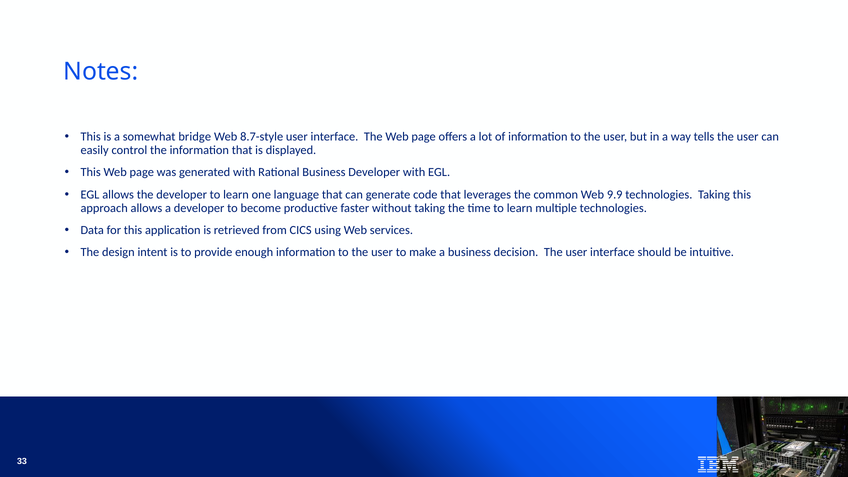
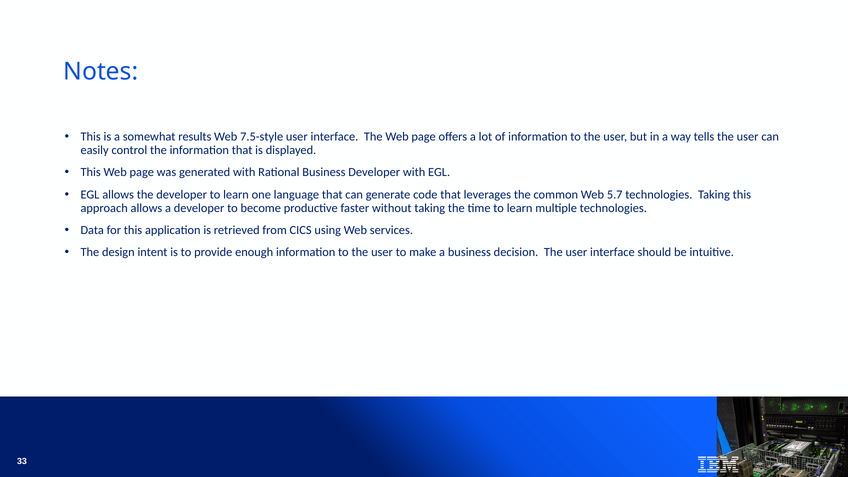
bridge: bridge -> results
8.7-style: 8.7-style -> 7.5-style
9.9: 9.9 -> 5.7
